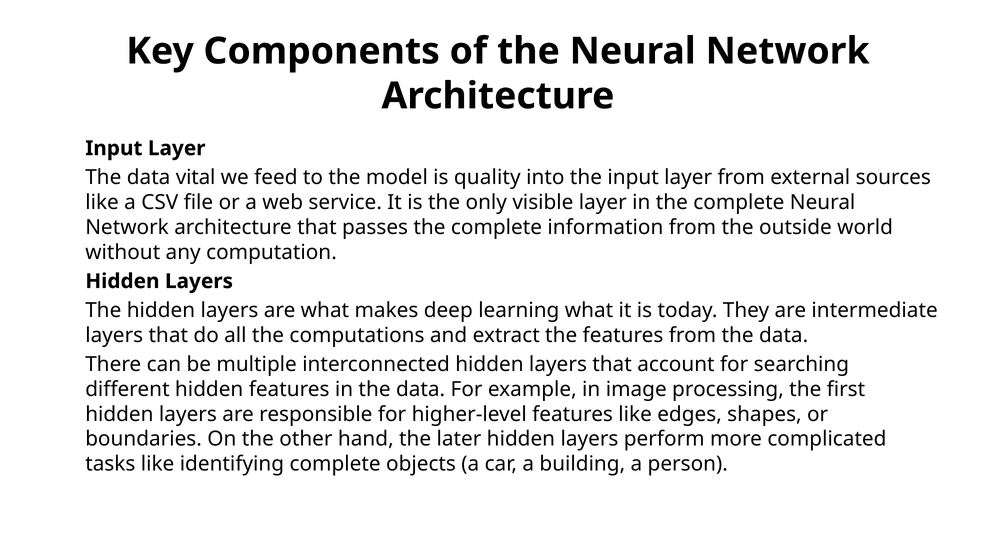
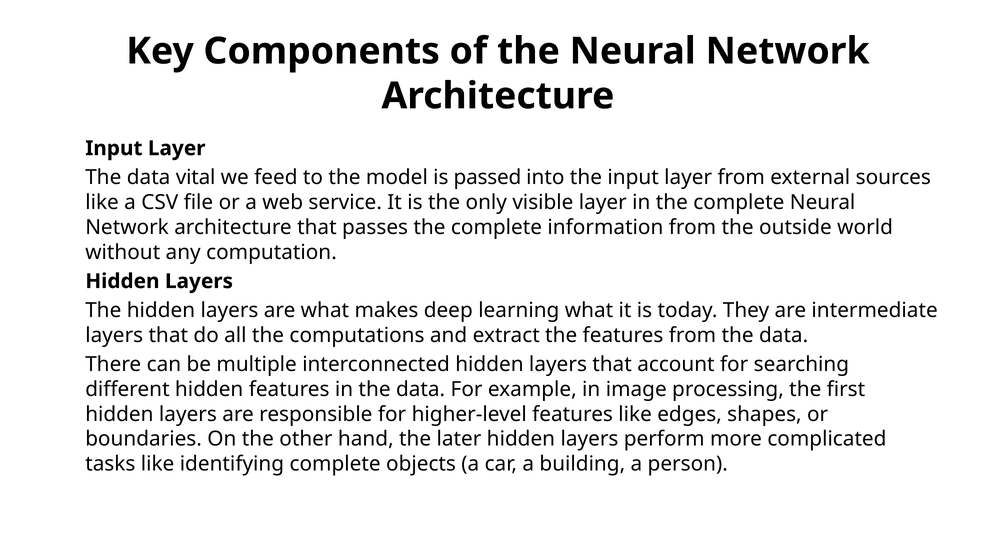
quality: quality -> passed
